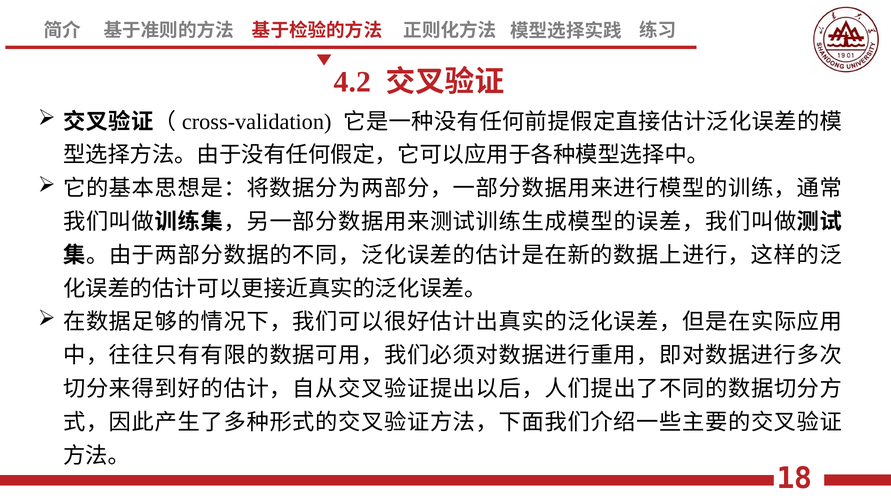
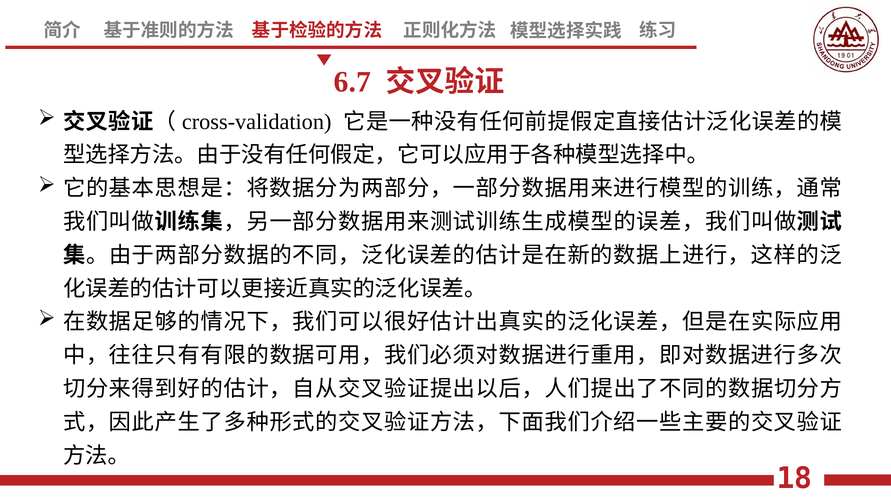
4.2: 4.2 -> 6.7
